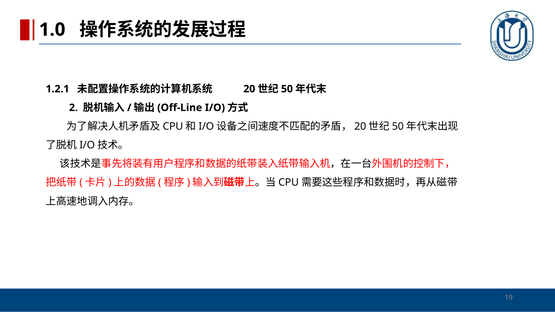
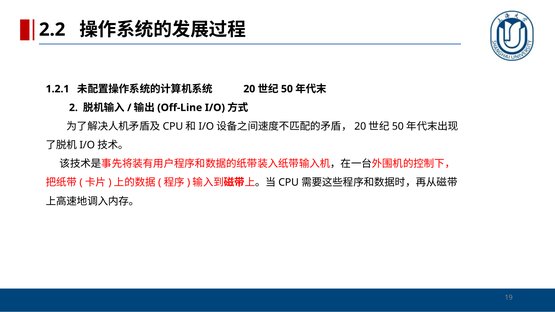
1.0: 1.0 -> 2.2
